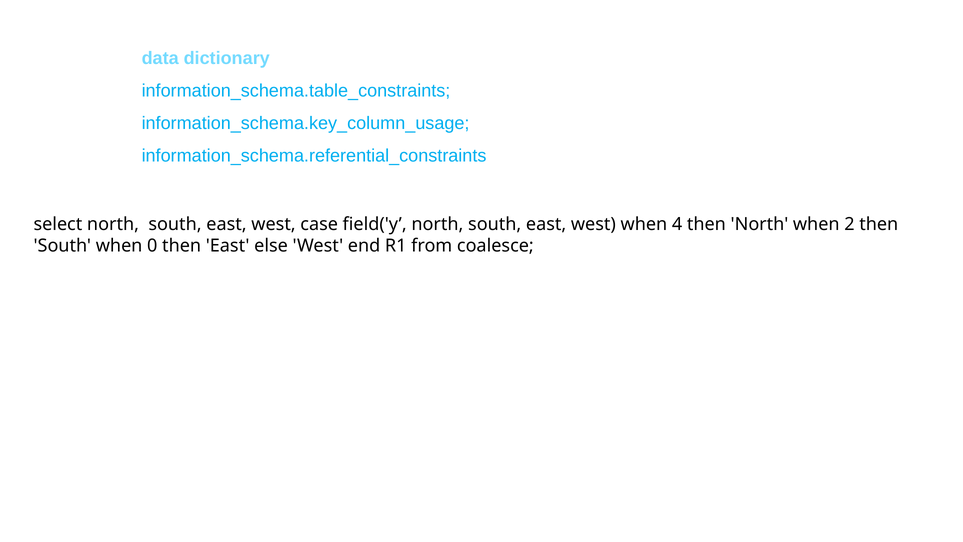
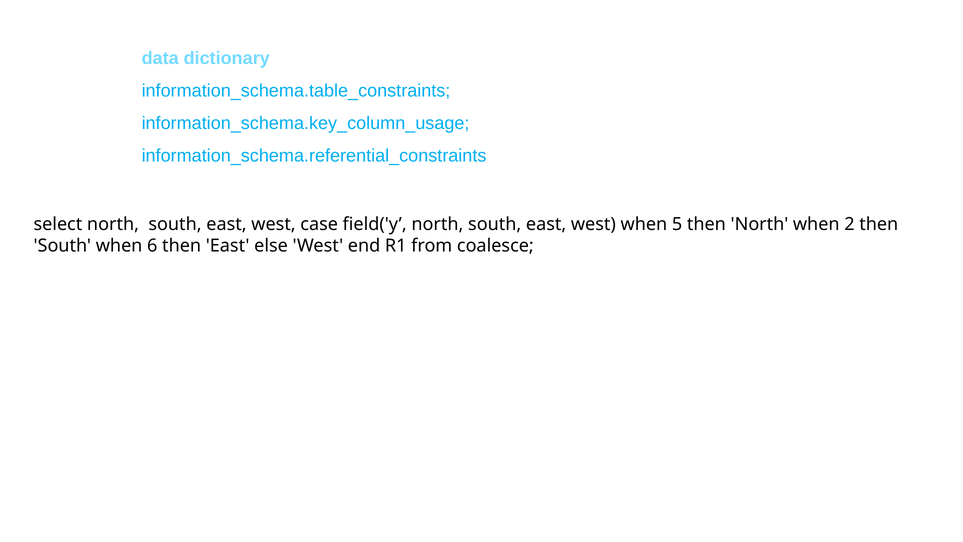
4: 4 -> 5
0: 0 -> 6
